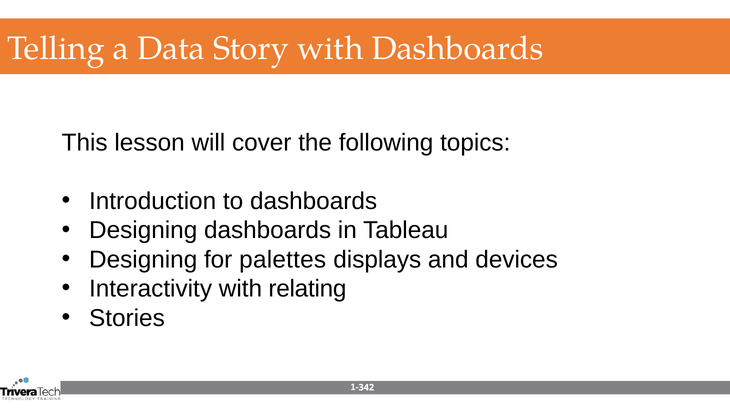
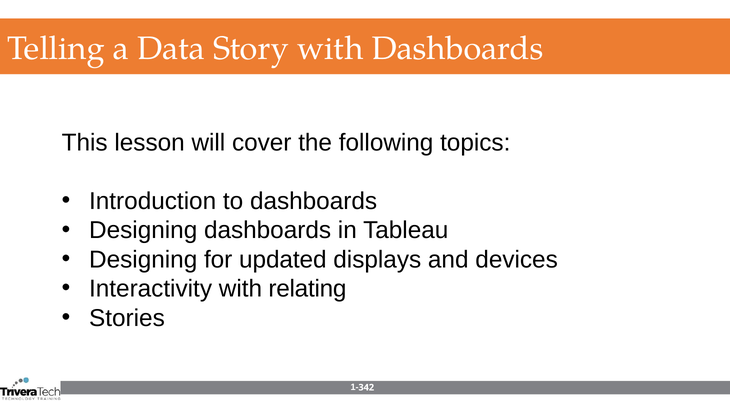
palettes: palettes -> updated
